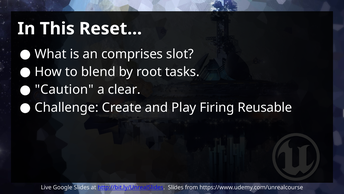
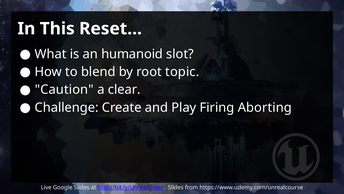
comprises: comprises -> humanoid
tasks: tasks -> topic
Reusable: Reusable -> Aborting
